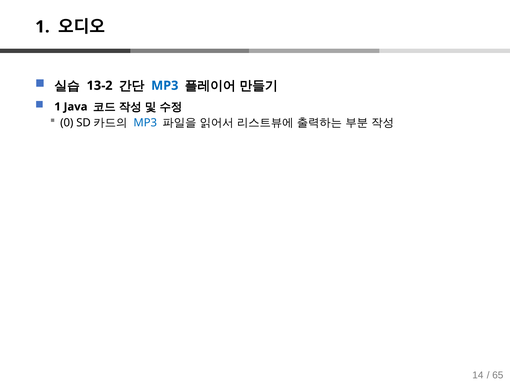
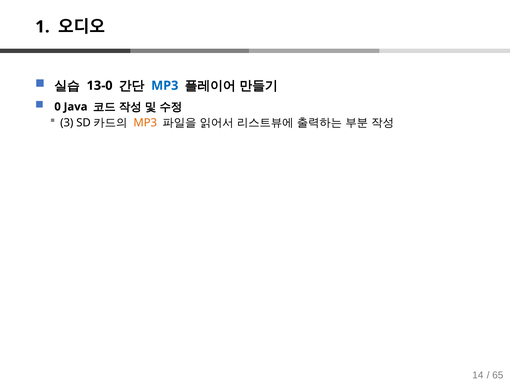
13-2: 13-2 -> 13-0
1 at (58, 107): 1 -> 0
0: 0 -> 3
MP3 at (145, 122) colour: blue -> orange
